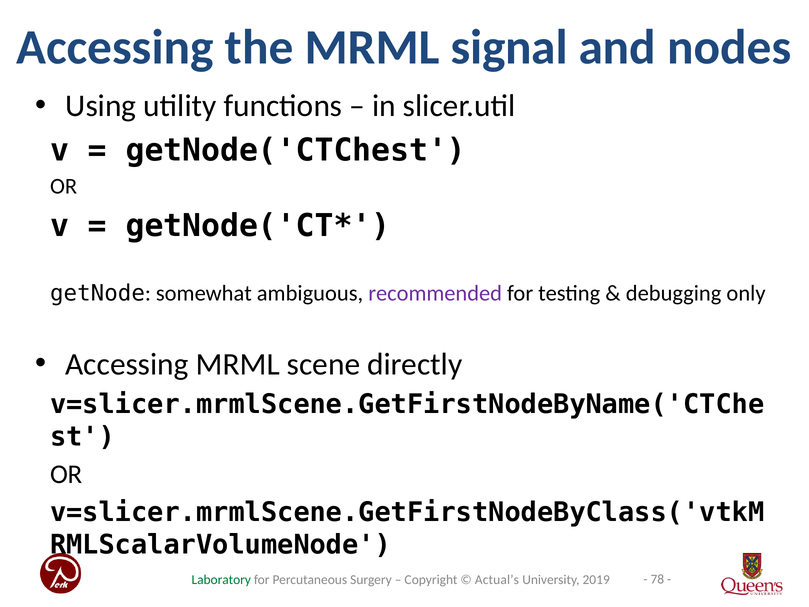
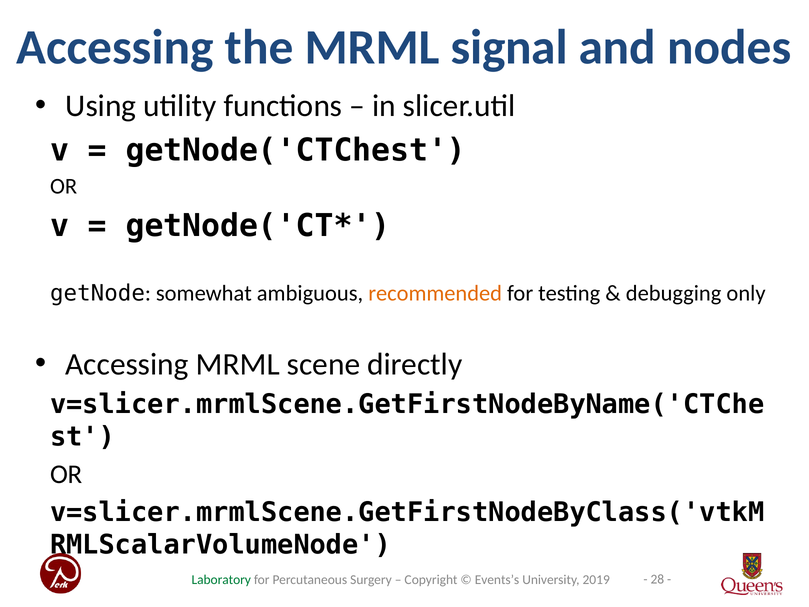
recommended colour: purple -> orange
78: 78 -> 28
Actual’s: Actual’s -> Events’s
